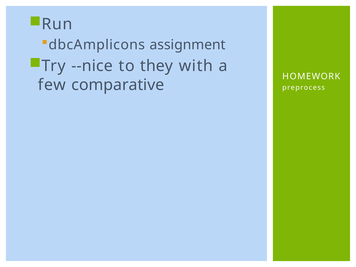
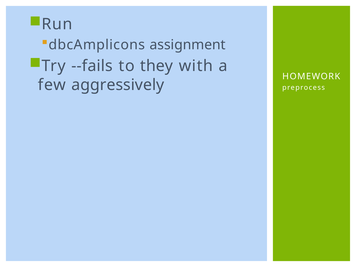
--nice: --nice -> --fails
comparative: comparative -> aggressively
